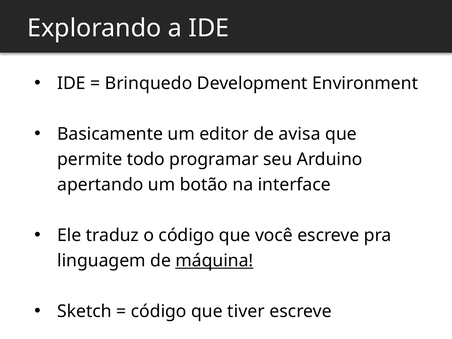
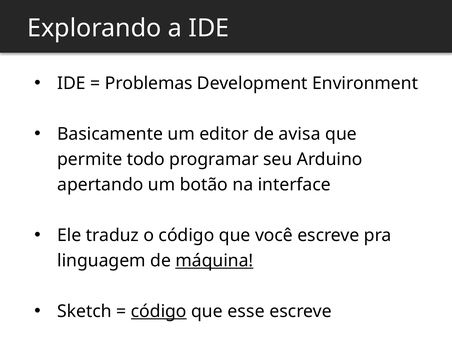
Brinquedo: Brinquedo -> Problemas
código at (159, 311) underline: none -> present
tiver: tiver -> esse
